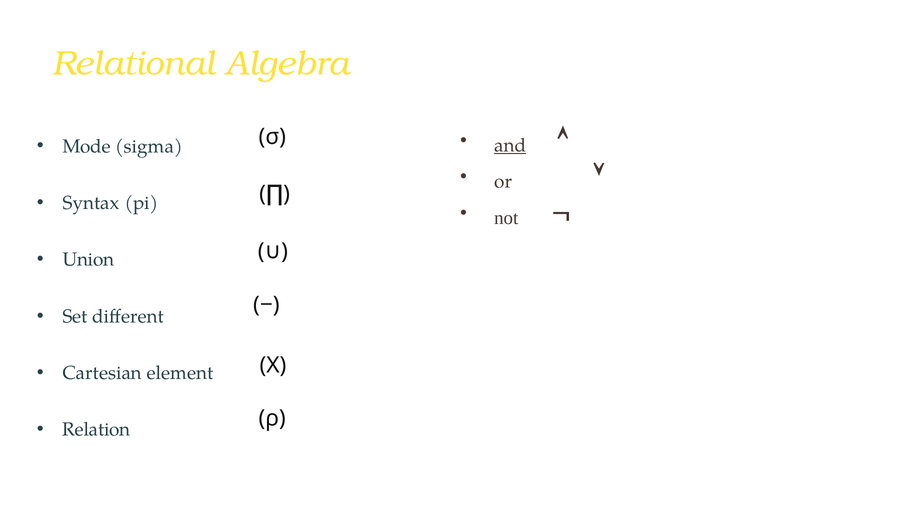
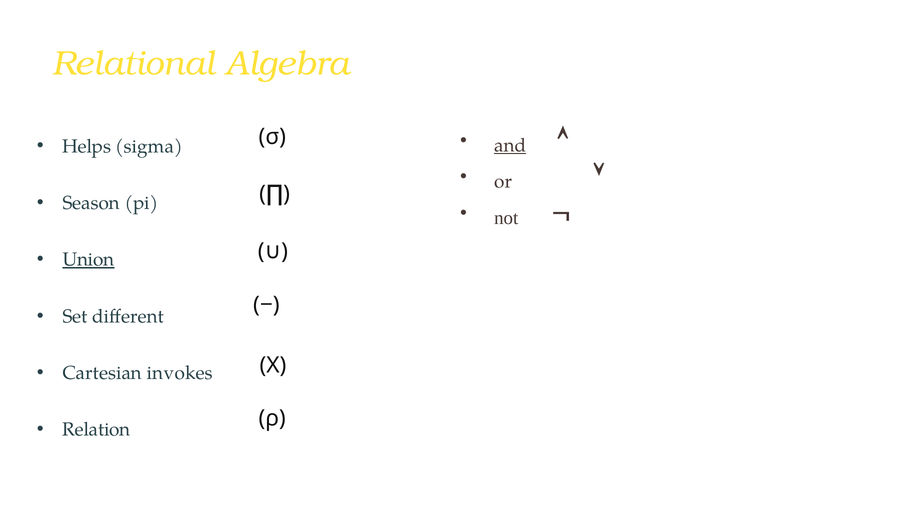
Mode: Mode -> Helps
Syntax: Syntax -> Season
Union underline: none -> present
element: element -> invokes
